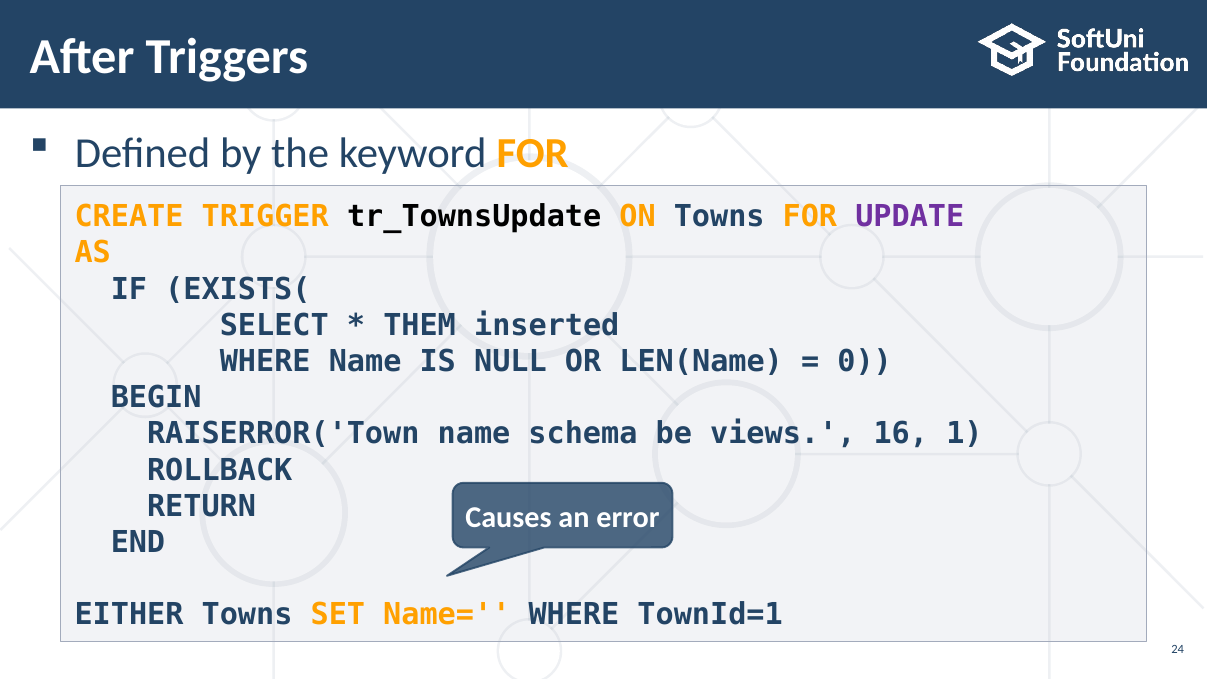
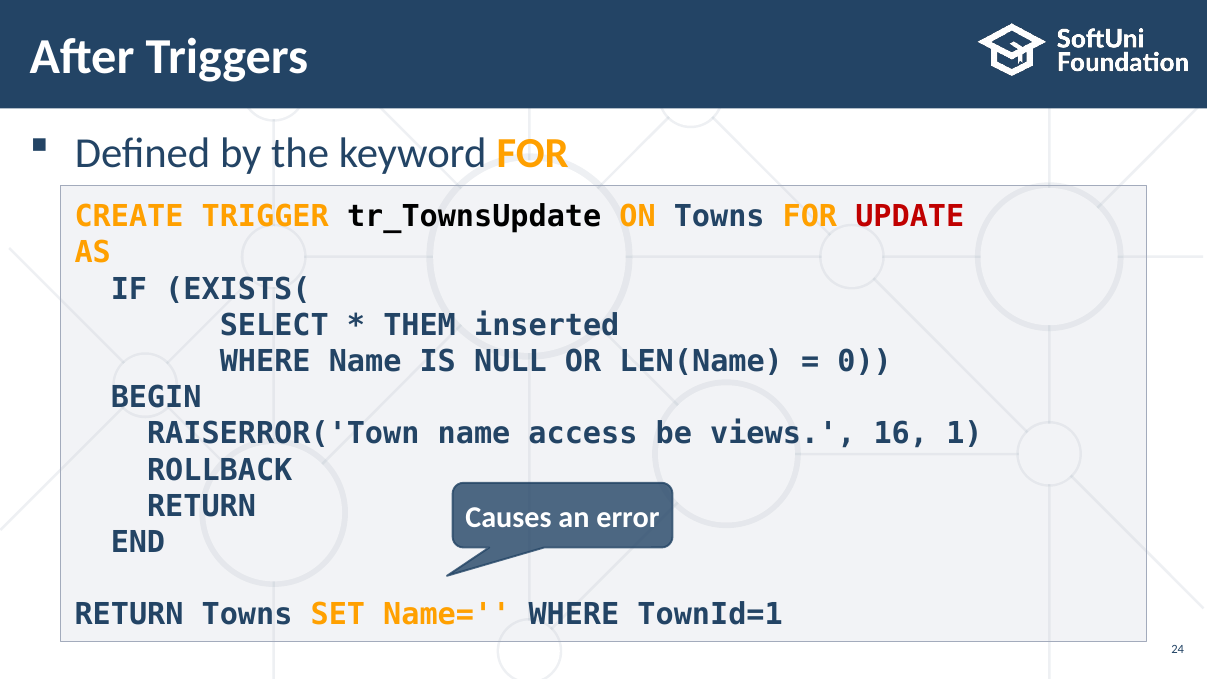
UPDATE colour: purple -> red
schema: schema -> access
EITHER at (129, 615): EITHER -> RETURN
